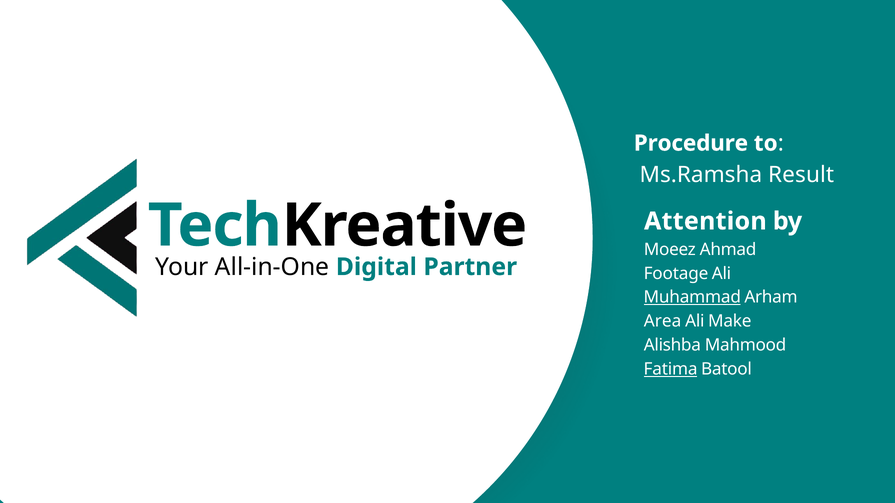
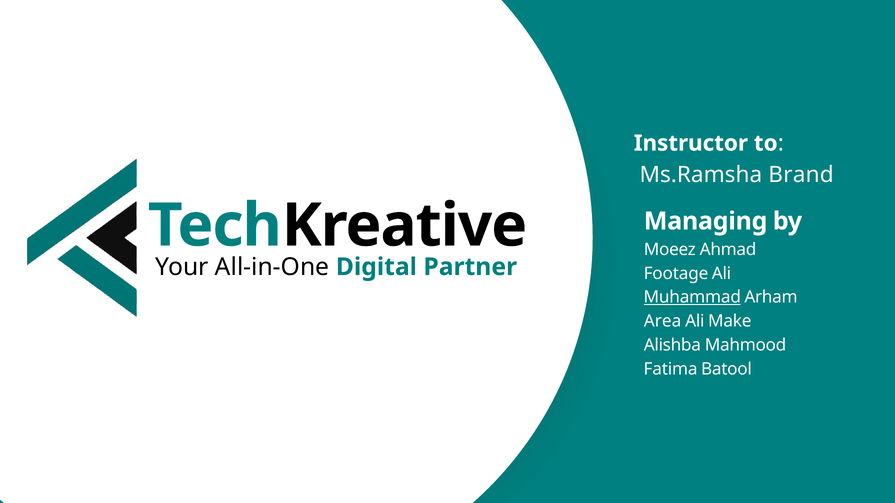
Procedure: Procedure -> Instructor
Result: Result -> Brand
Attention: Attention -> Managing
Fatima underline: present -> none
